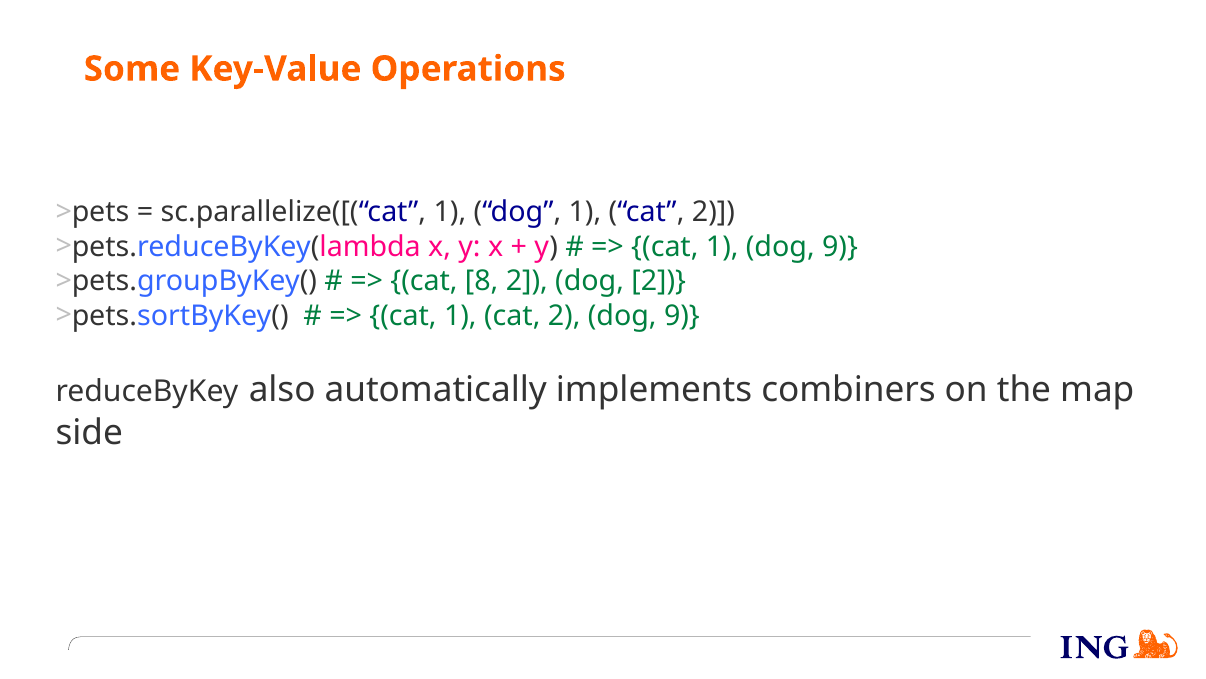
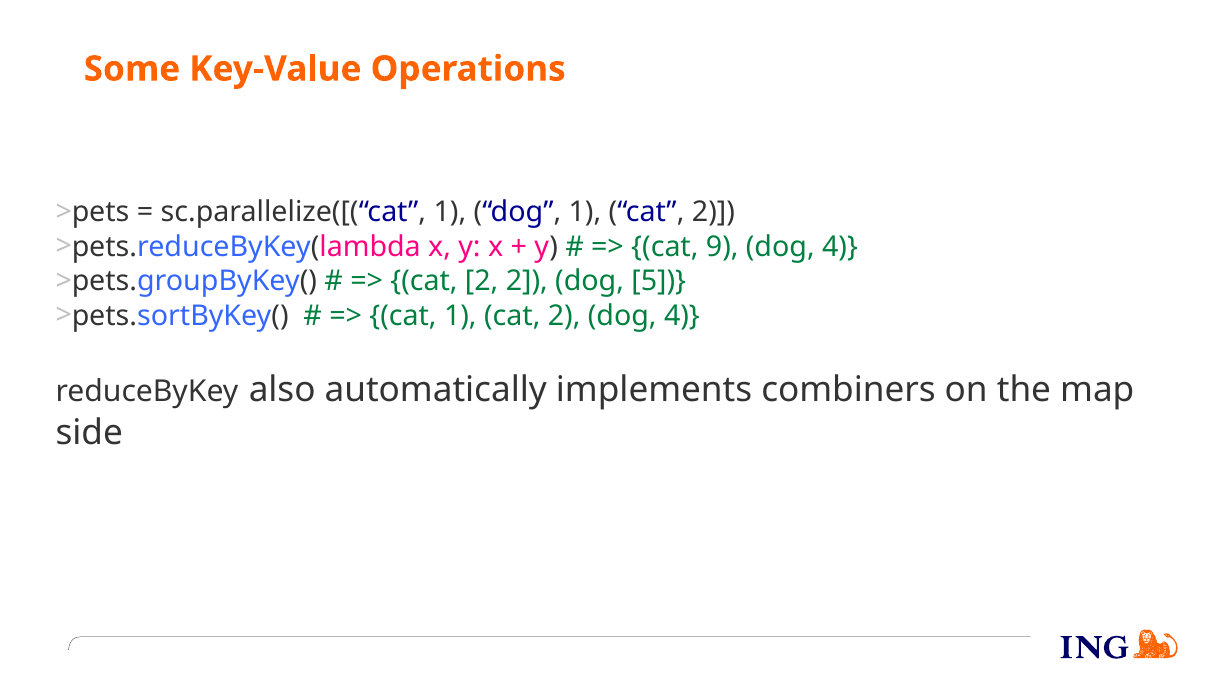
1 at (722, 247): 1 -> 9
9 at (840, 247): 9 -> 4
8 at (482, 281): 8 -> 2
dog 2: 2 -> 5
2 dog 9: 9 -> 4
